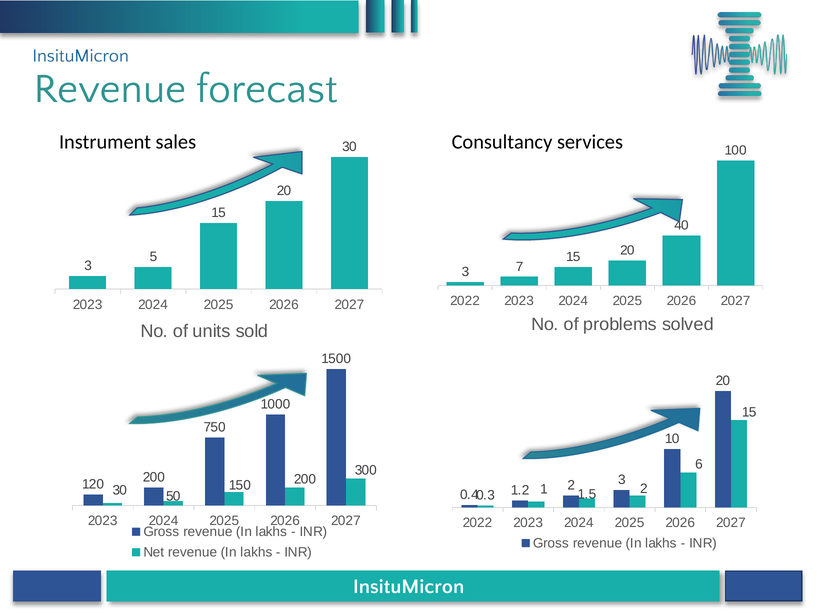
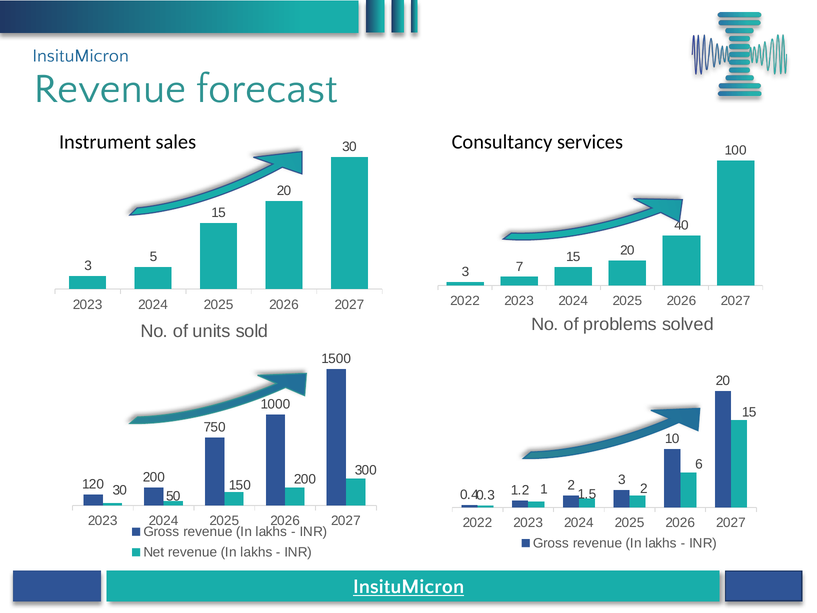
InsituMicron at (409, 586) underline: none -> present
